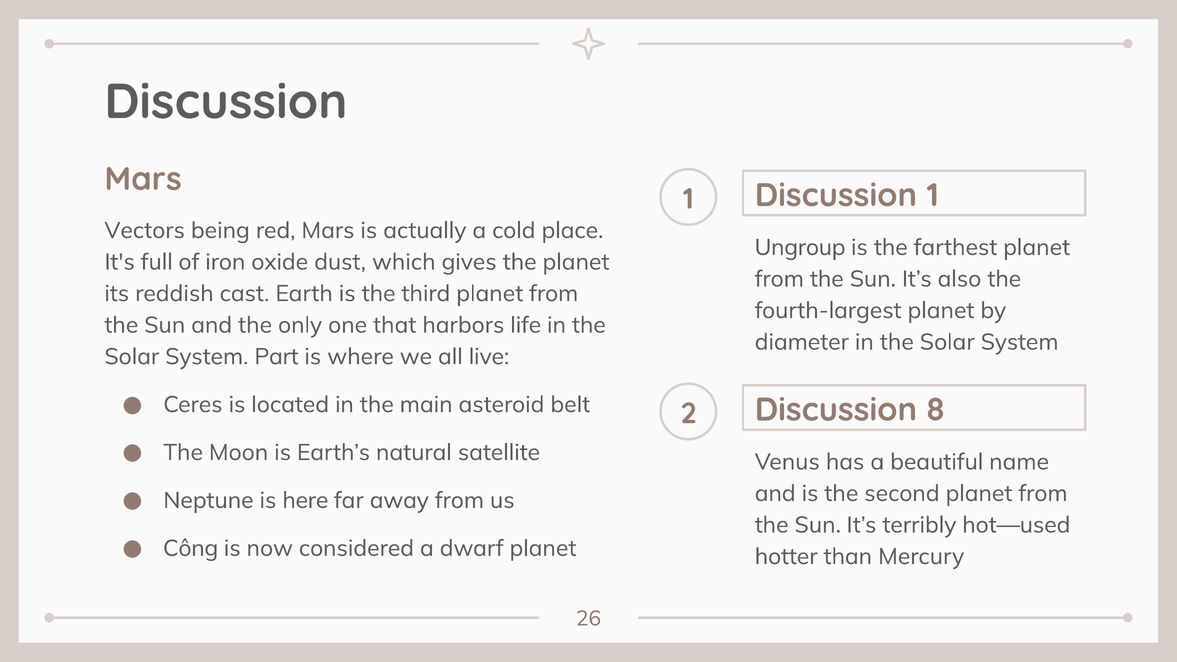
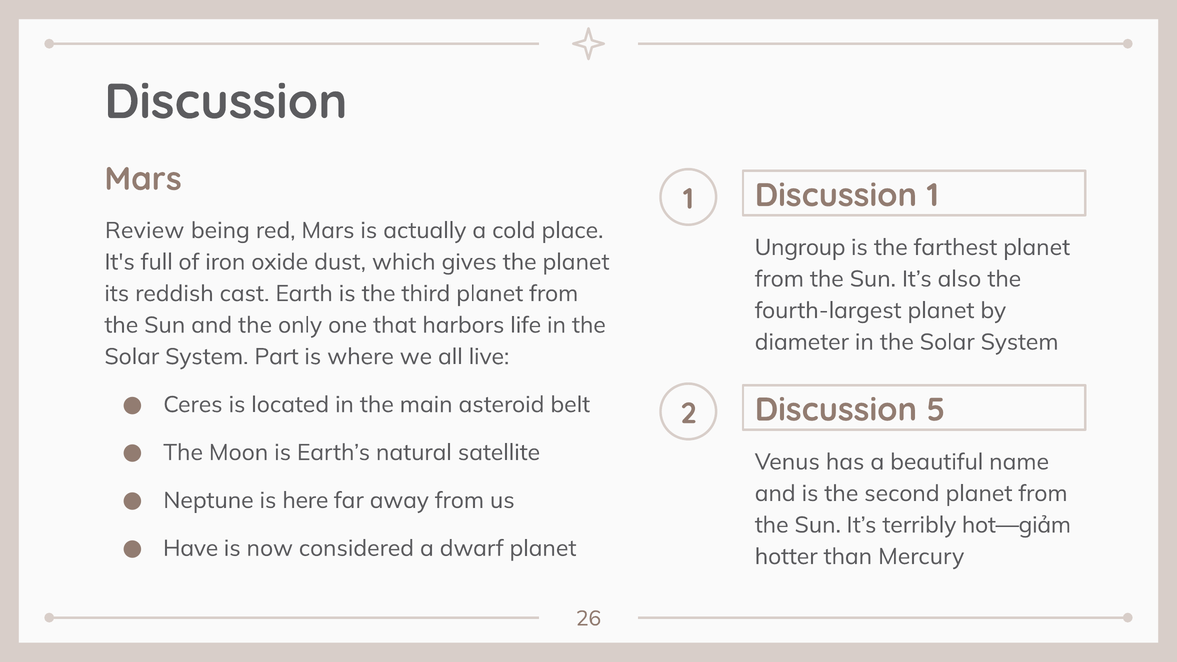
Vectors: Vectors -> Review
8: 8 -> 5
hot—used: hot—used -> hot—giảm
Công: Công -> Have
